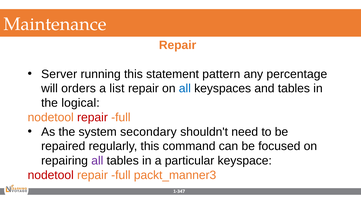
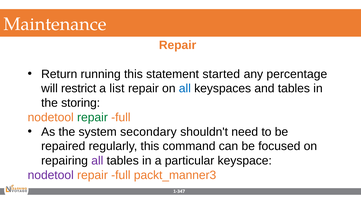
Server: Server -> Return
pattern: pattern -> started
orders: orders -> restrict
logical: logical -> storing
repair at (92, 117) colour: red -> green
nodetool at (51, 175) colour: red -> purple
